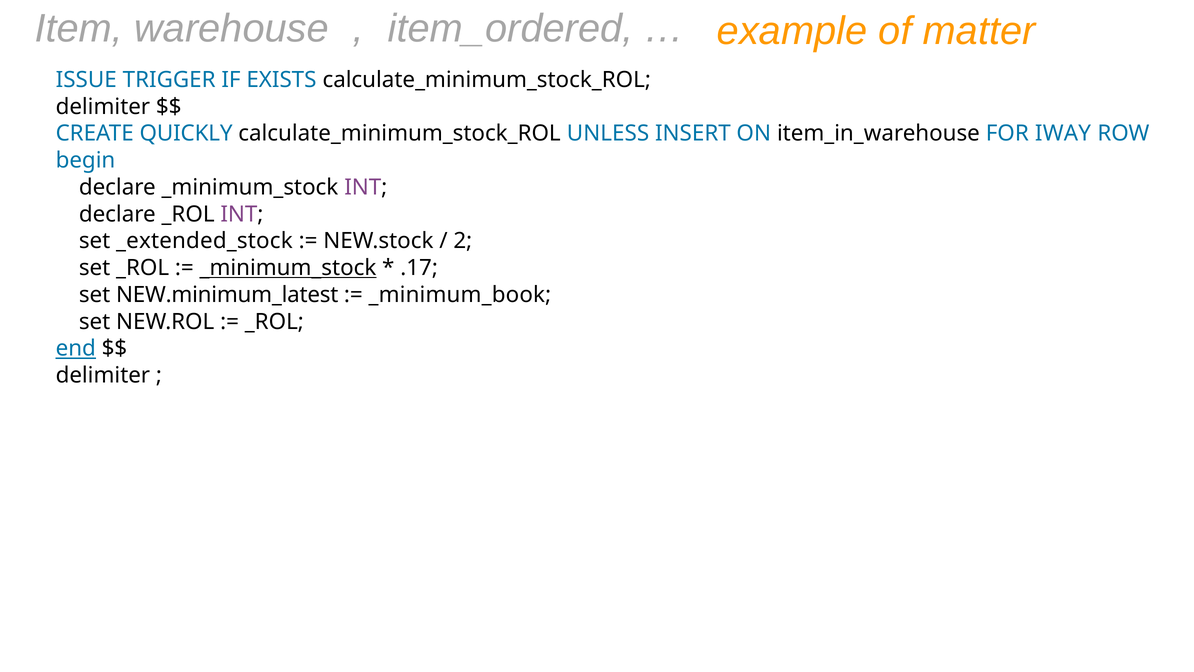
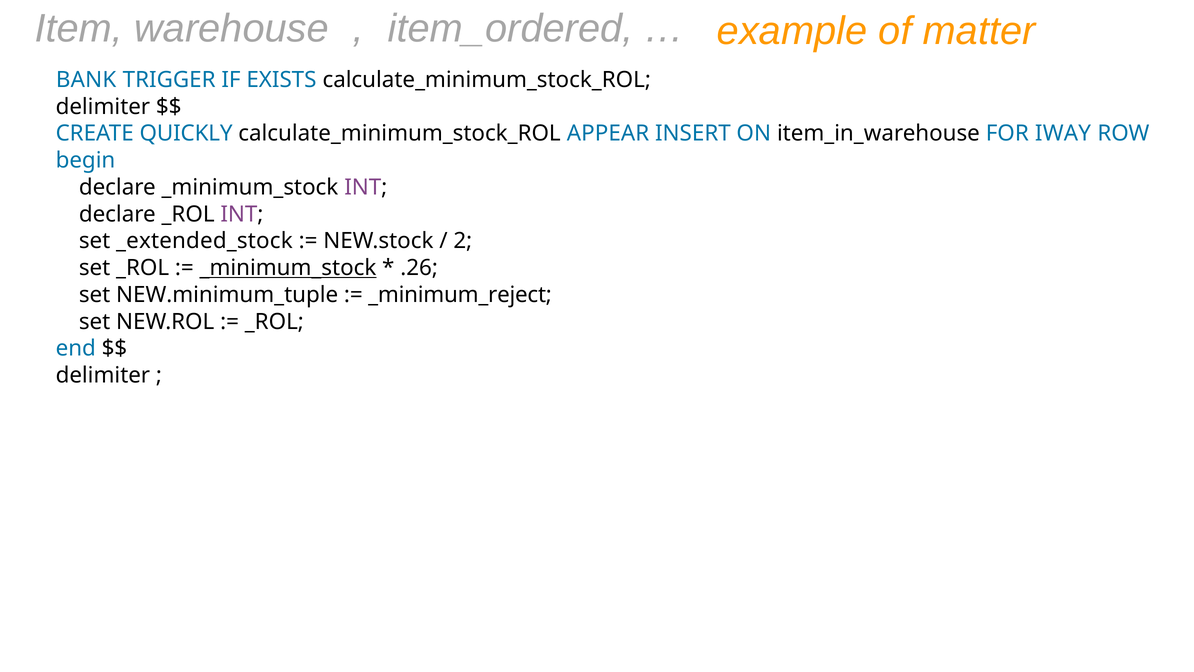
ISSUE: ISSUE -> BANK
UNLESS: UNLESS -> APPEAR
.17: .17 -> .26
NEW.minimum_latest: NEW.minimum_latest -> NEW.minimum_tuple
_minimum_book: _minimum_book -> _minimum_reject
end underline: present -> none
